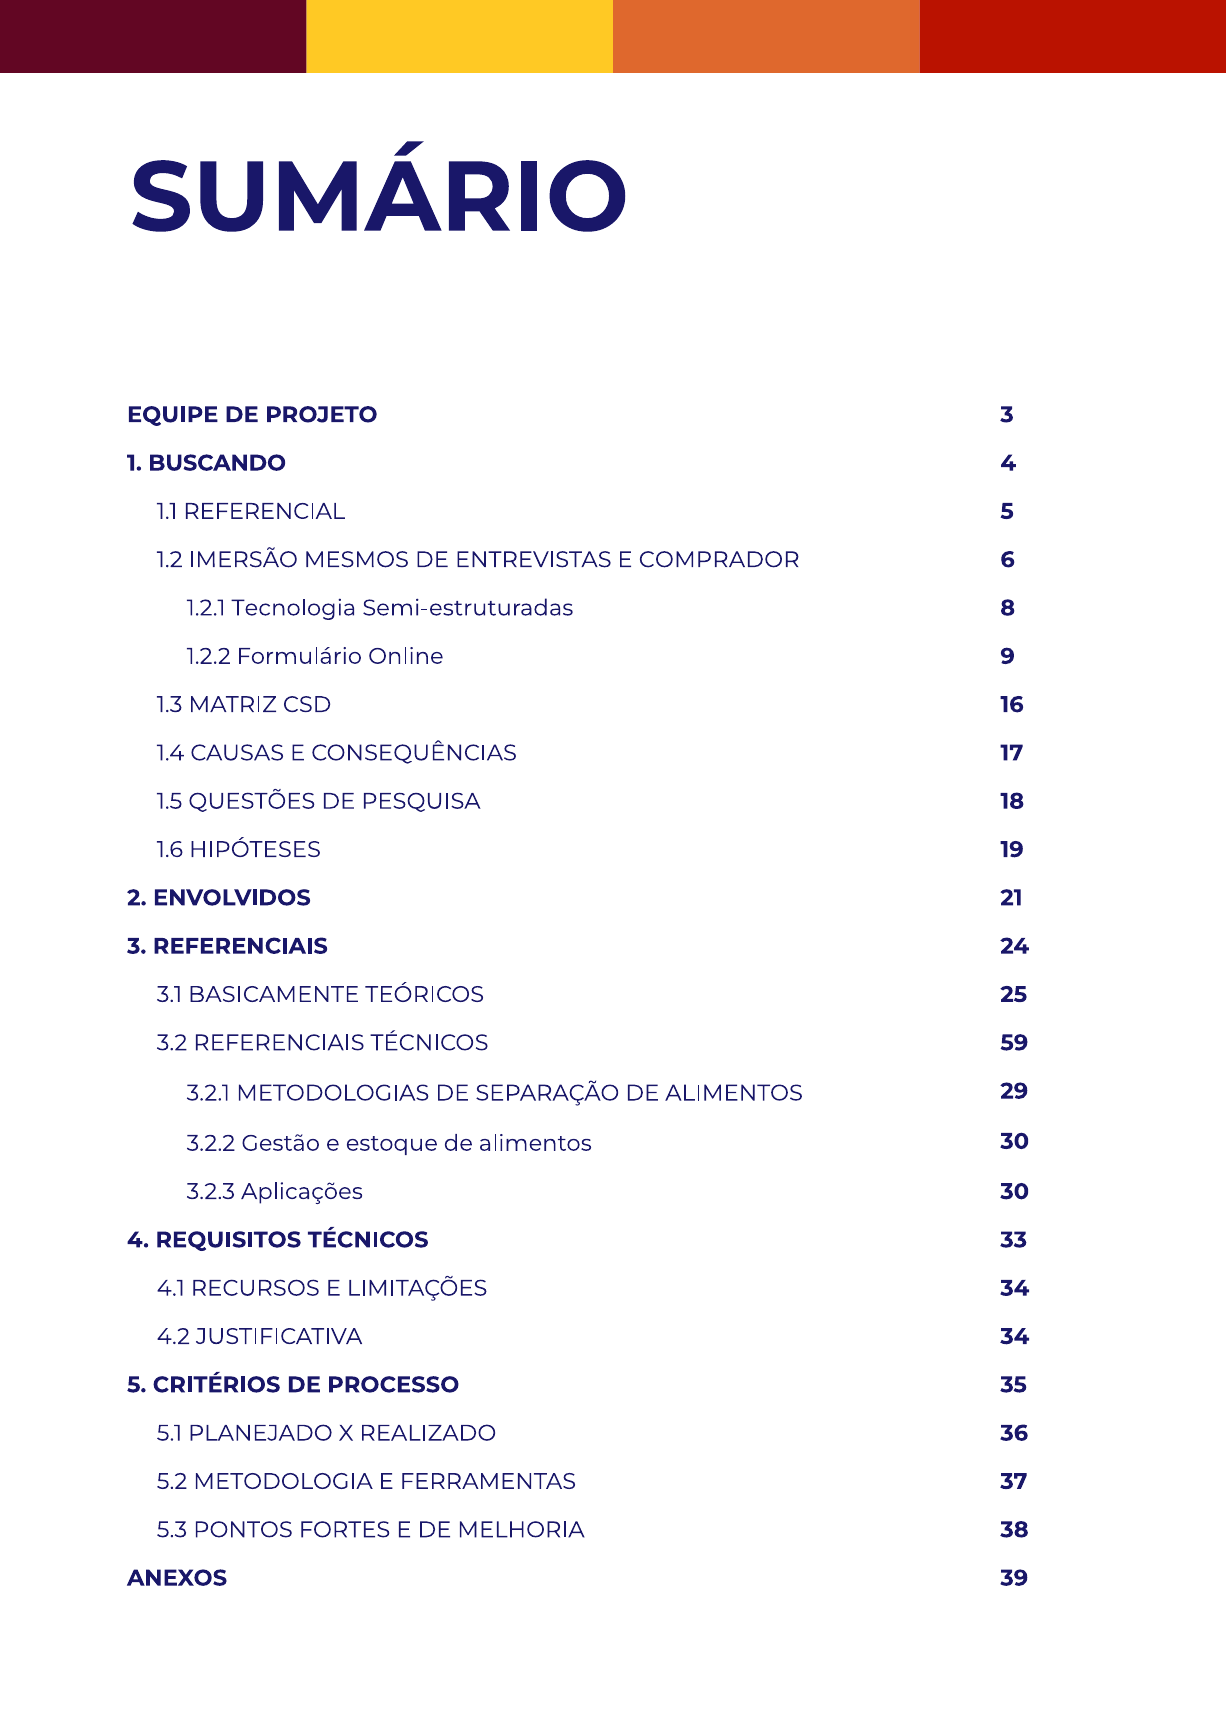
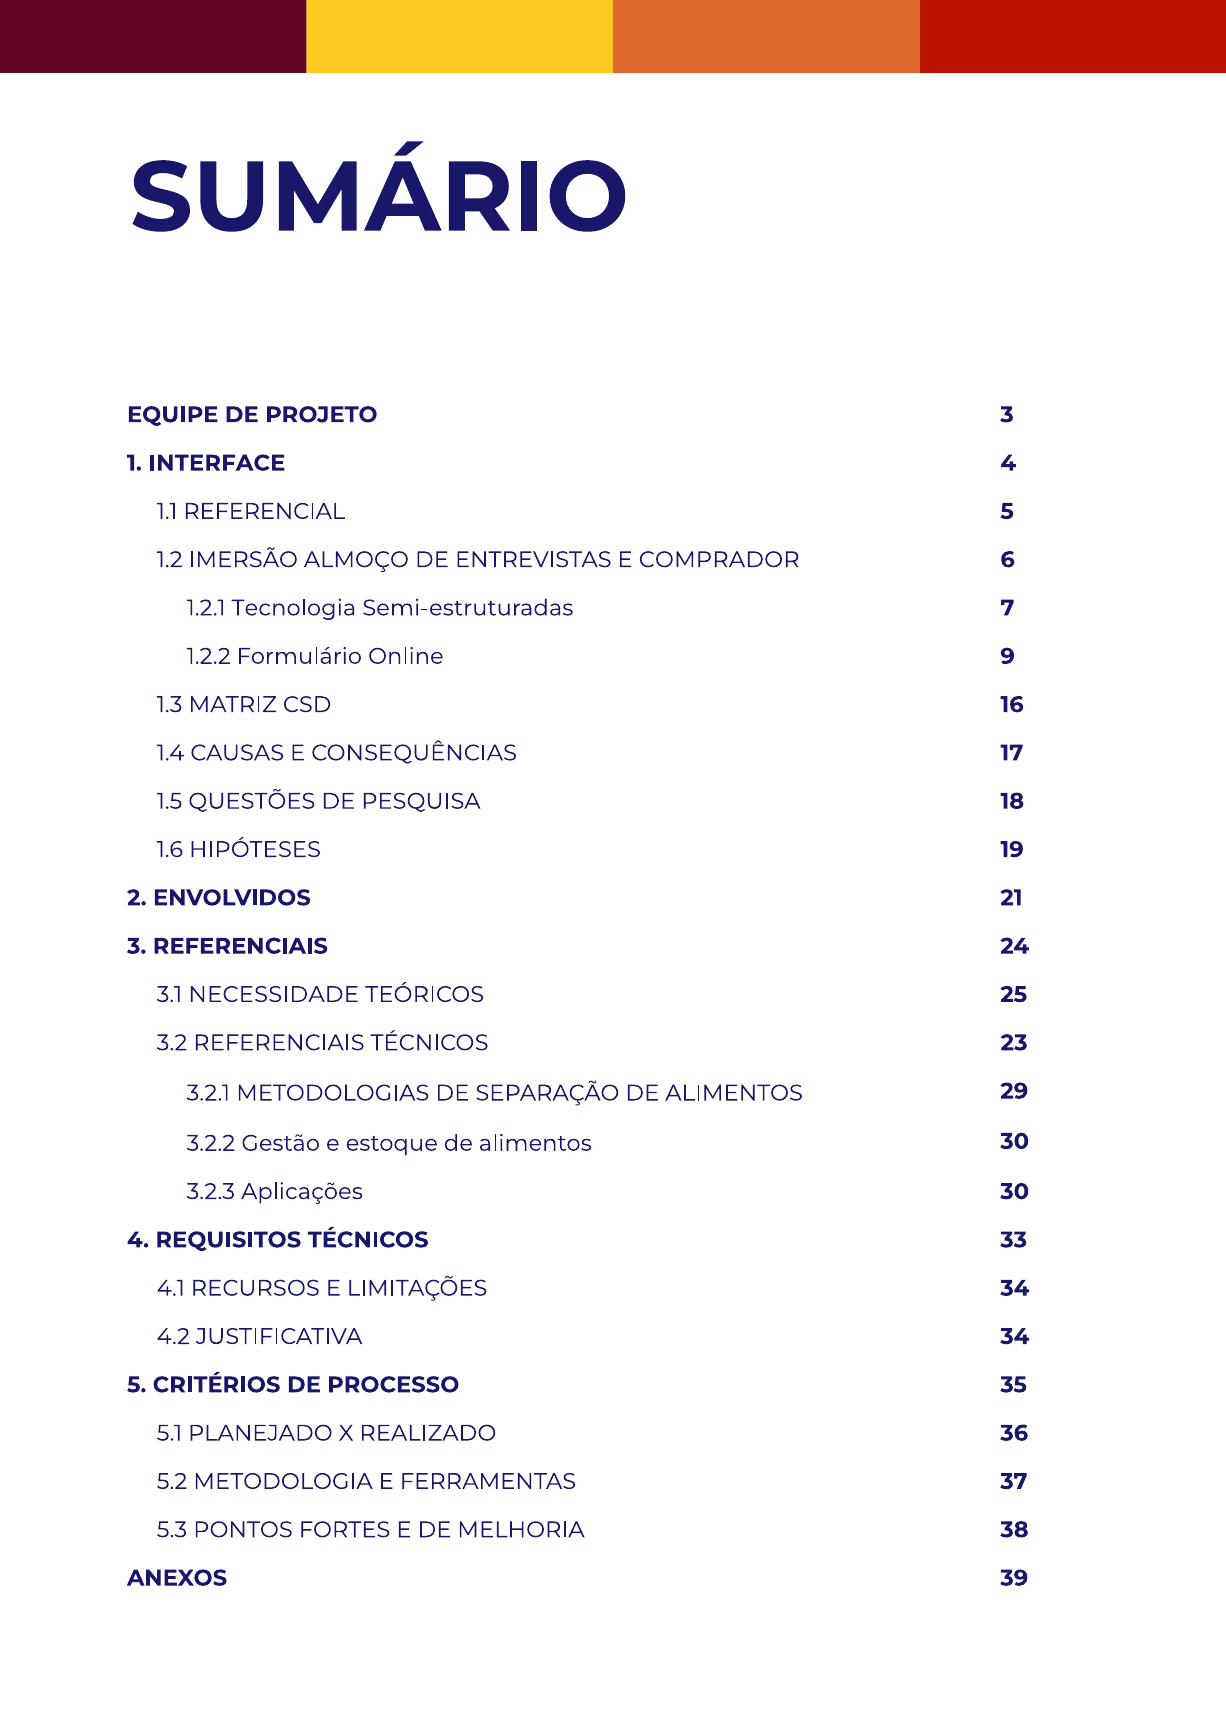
BUSCANDO: BUSCANDO -> INTERFACE
MESMOS: MESMOS -> ALMOÇO
8: 8 -> 7
BASICAMENTE: BASICAMENTE -> NECESSIDADE
59: 59 -> 23
